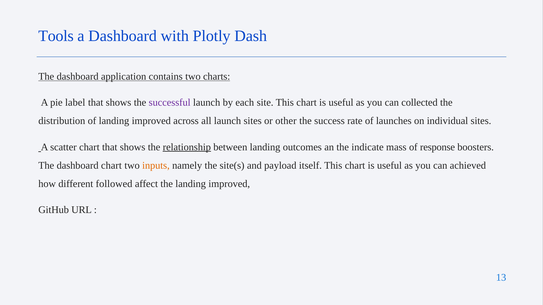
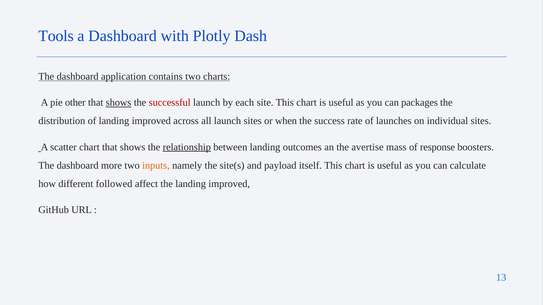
label: label -> other
shows at (119, 103) underline: none -> present
successful colour: purple -> red
collected: collected -> packages
other: other -> when
indicate: indicate -> avertise
dashboard chart: chart -> more
achieved: achieved -> calculate
